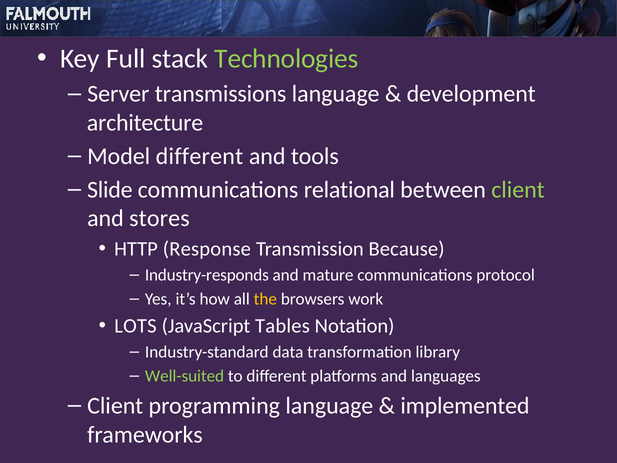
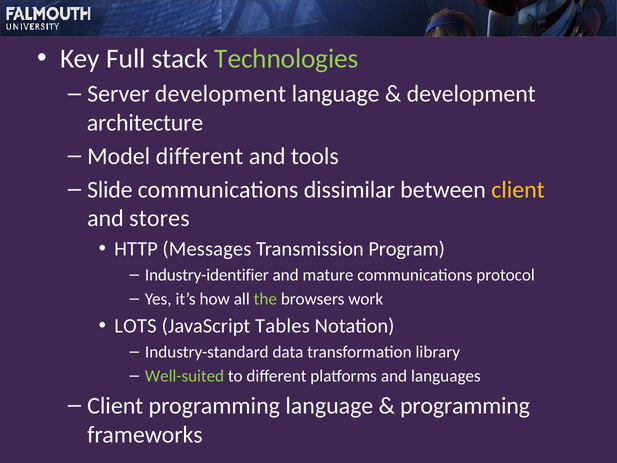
Server transmissions: transmissions -> development
relational: relational -> dissimilar
client at (518, 190) colour: light green -> yellow
Response: Response -> Messages
Because: Because -> Program
Industry-responds: Industry-responds -> Industry-identifier
the colour: yellow -> light green
implemented at (465, 406): implemented -> programming
